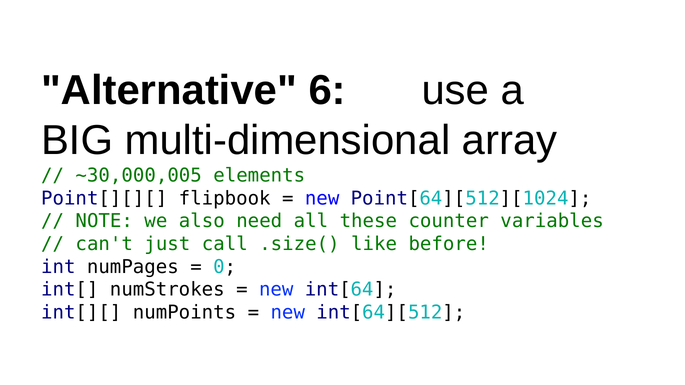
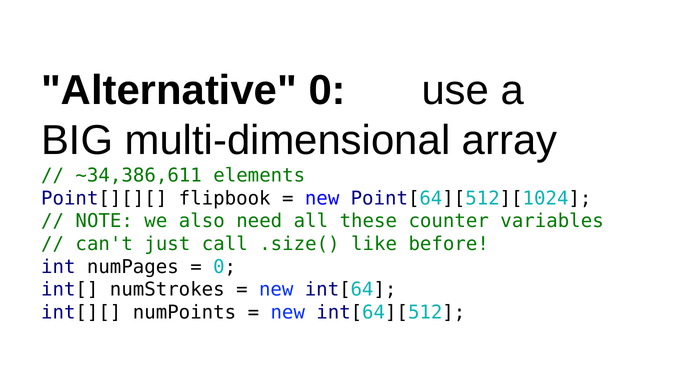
Alternative 6: 6 -> 0
~30,000,005: ~30,000,005 -> ~34,386,611
